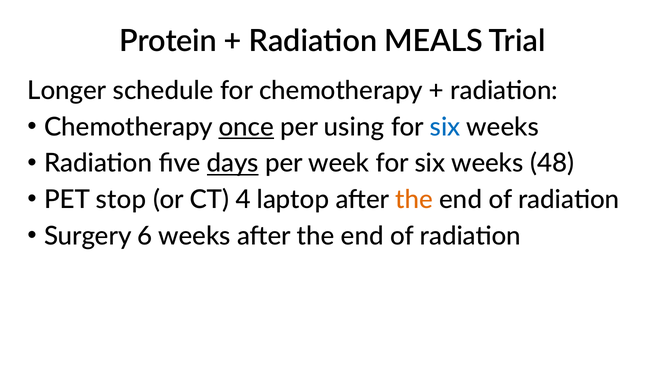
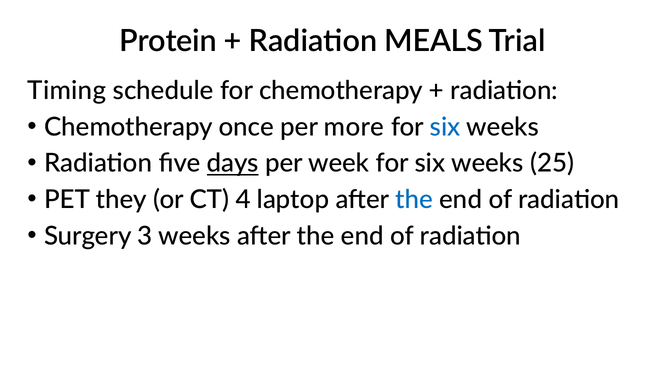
Longer: Longer -> Timing
once underline: present -> none
using: using -> more
48: 48 -> 25
stop: stop -> they
the at (414, 200) colour: orange -> blue
6: 6 -> 3
